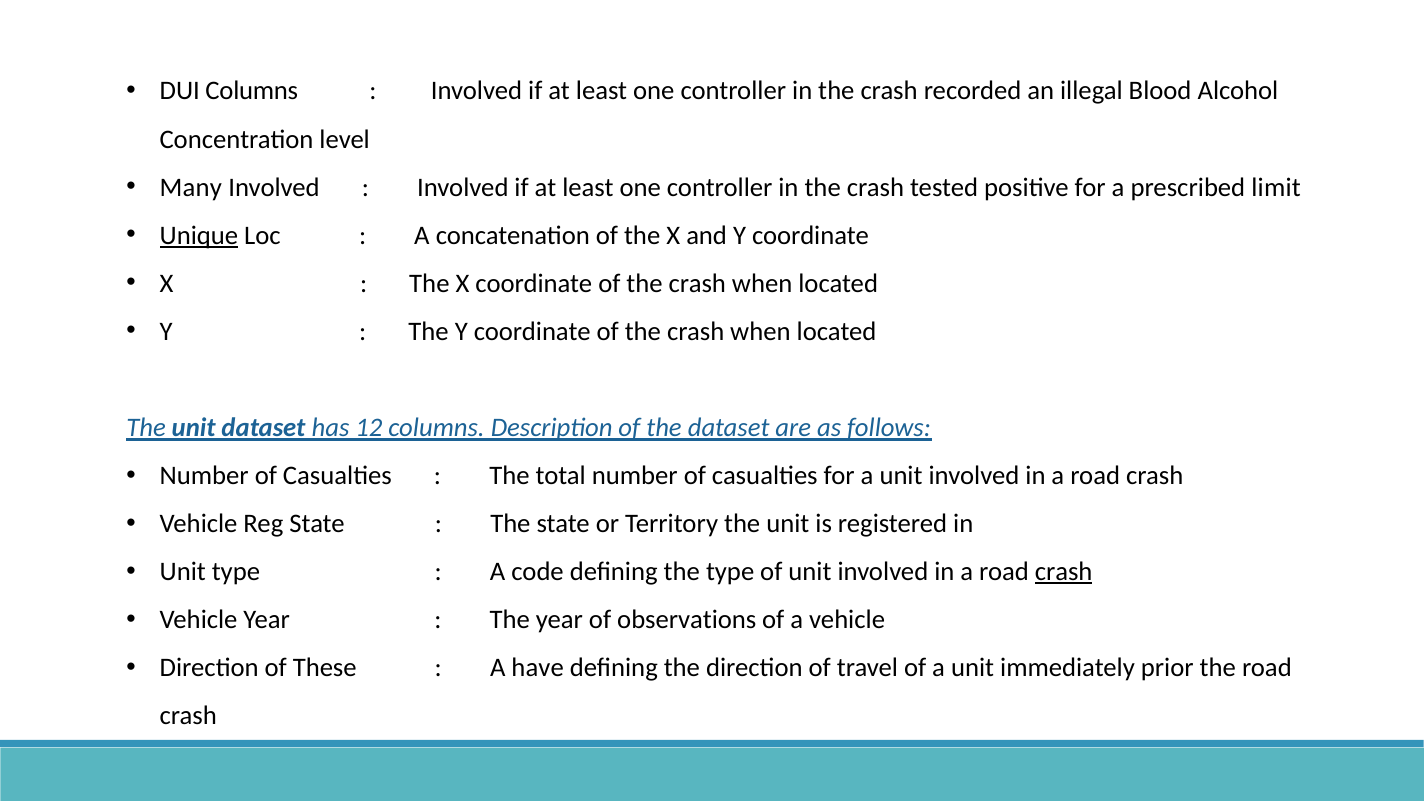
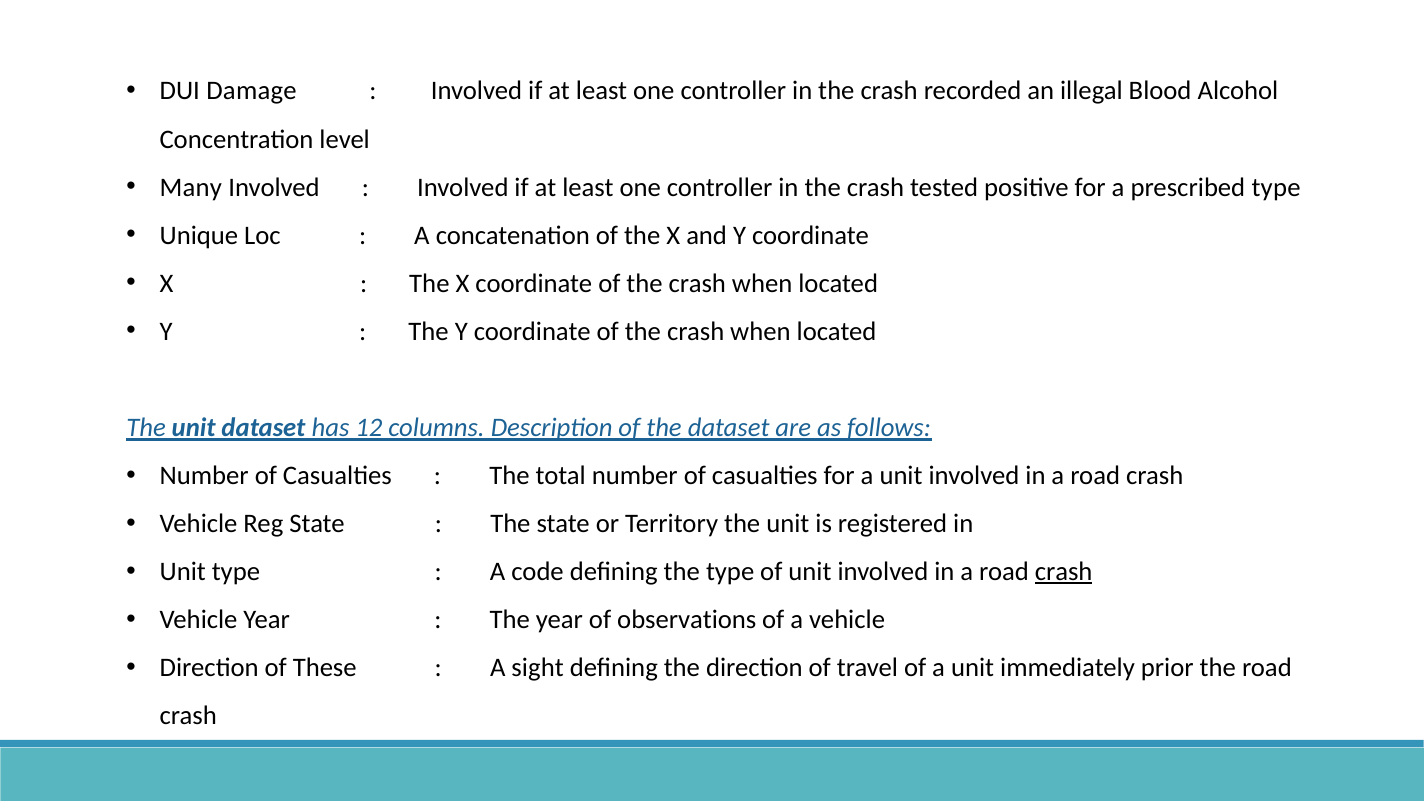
DUI Columns: Columns -> Damage
prescribed limit: limit -> type
Unique underline: present -> none
have: have -> sight
